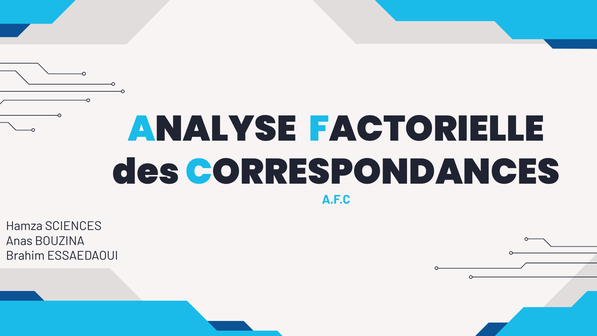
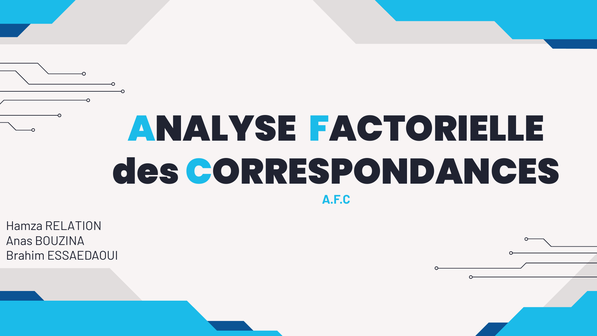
SCIENCES: SCIENCES -> RELATION
